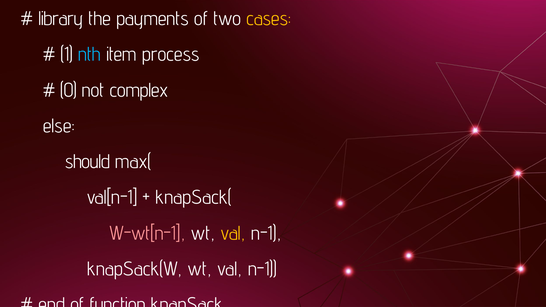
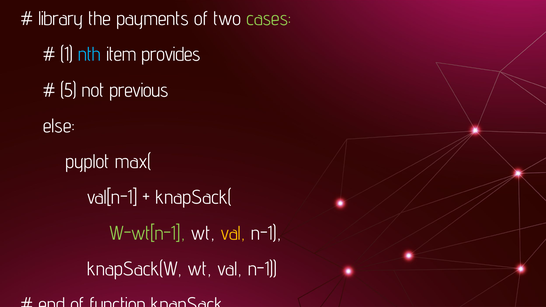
cases colour: yellow -> light green
process: process -> provides
0: 0 -> 5
complex: complex -> previous
should: should -> pyplot
W-wt[n-1 colour: pink -> light green
